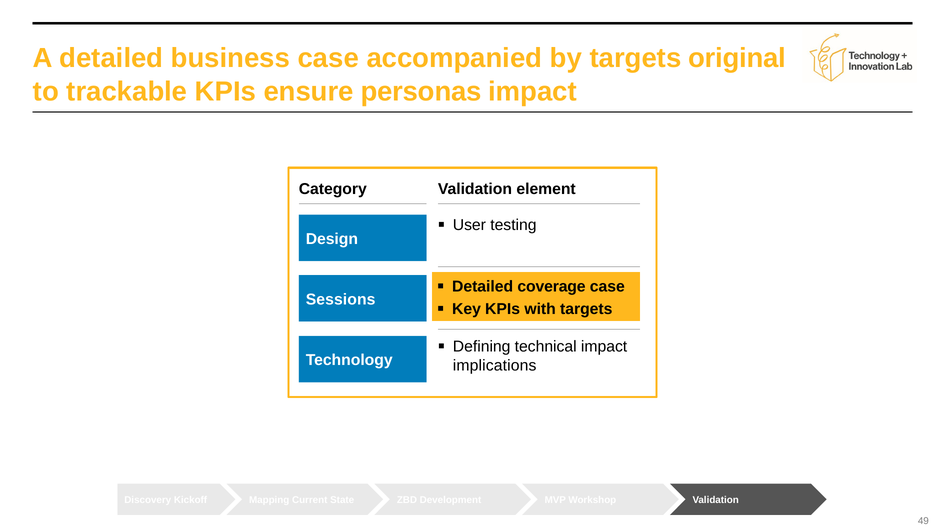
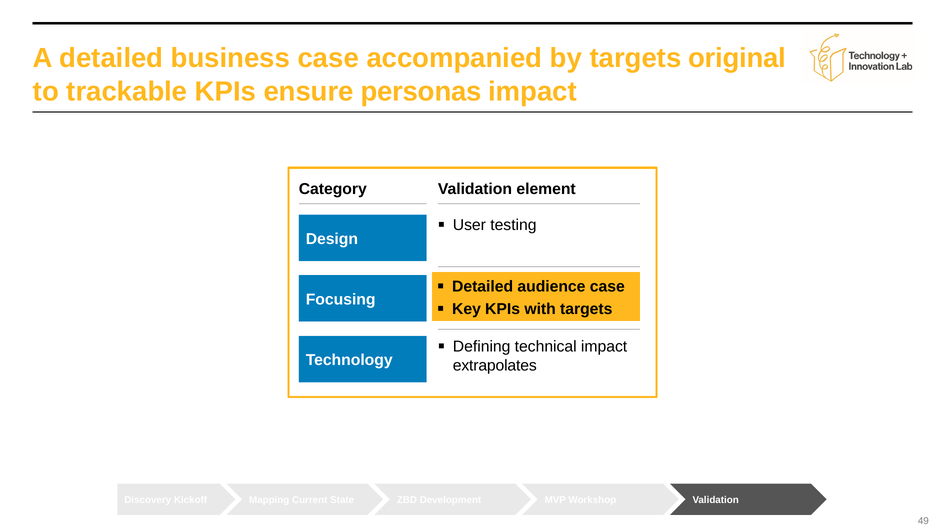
coverage: coverage -> audience
Sessions: Sessions -> Focusing
implications: implications -> extrapolates
